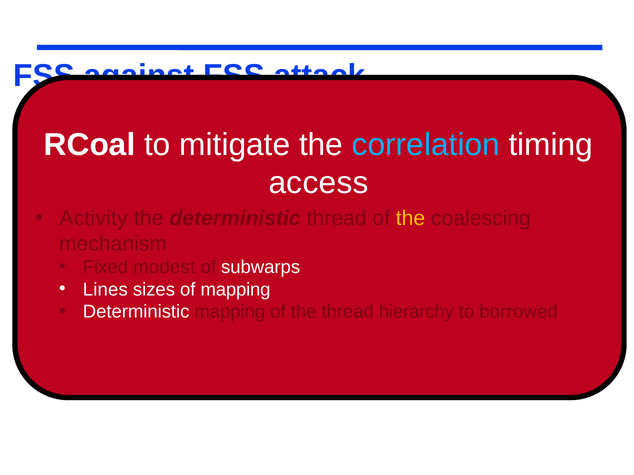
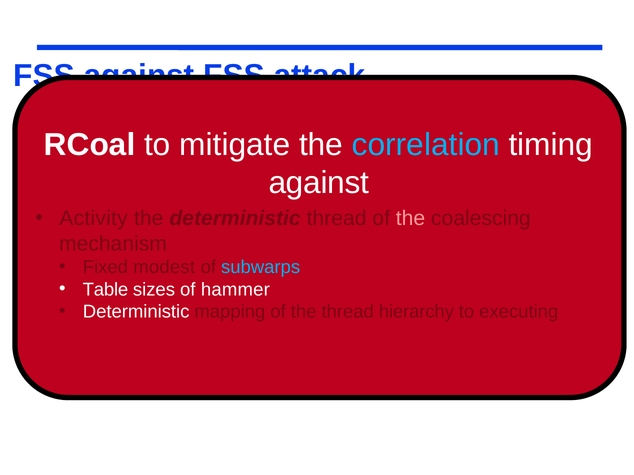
access at (319, 183): access -> against
the at (411, 219) colour: yellow -> pink
subwarps at (261, 268) colour: white -> light blue
Lines: Lines -> Table
of mapping: mapping -> hammer
borrowed: borrowed -> executing
